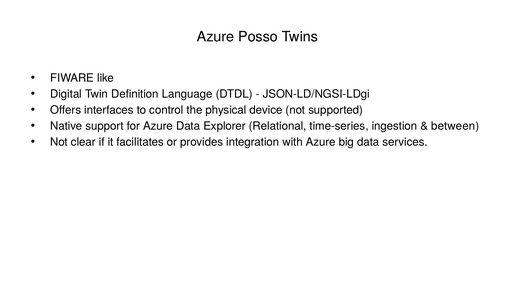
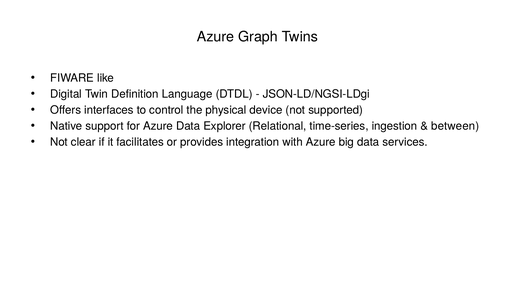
Posso: Posso -> Graph
